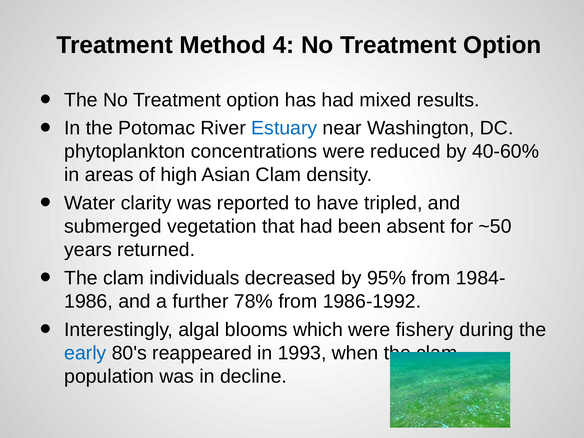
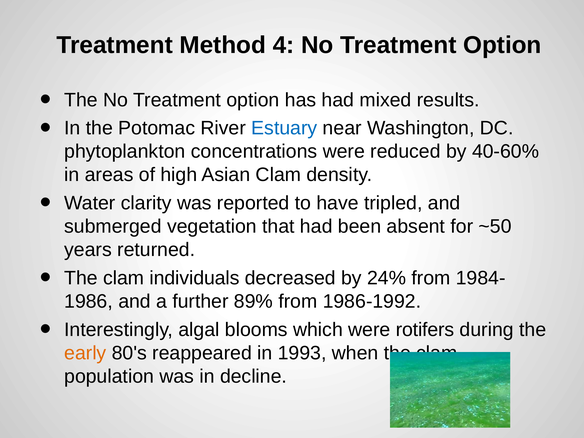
95%: 95% -> 24%
78%: 78% -> 89%
fishery: fishery -> rotifers
early colour: blue -> orange
